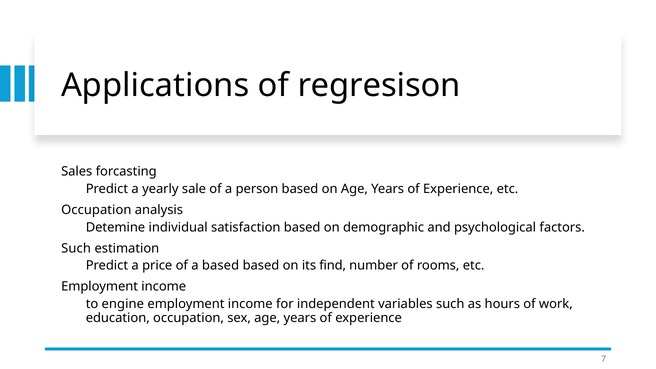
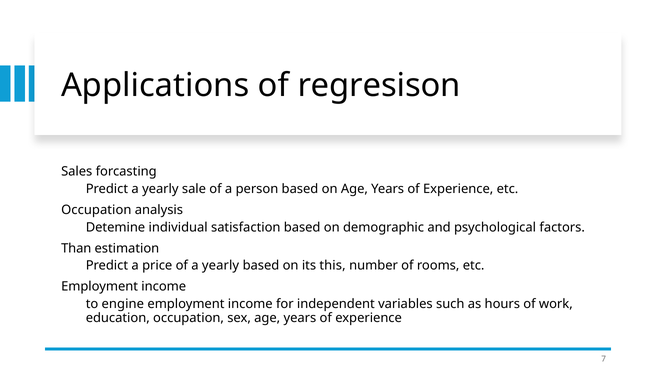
Such at (76, 248): Such -> Than
of a based: based -> yearly
find: find -> this
